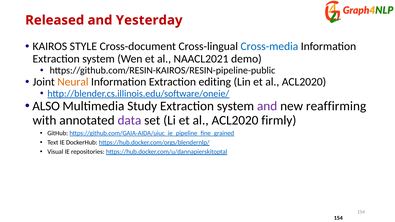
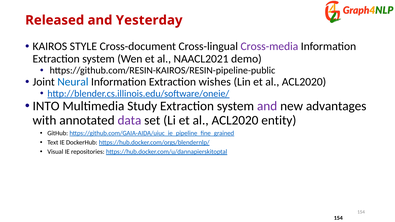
Cross-media colour: blue -> purple
Neural colour: orange -> blue
editing: editing -> wishes
ALSO: ALSO -> INTO
reaffirming: reaffirming -> advantages
firmly: firmly -> entity
